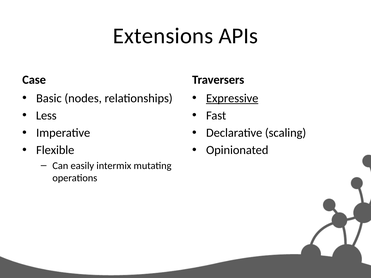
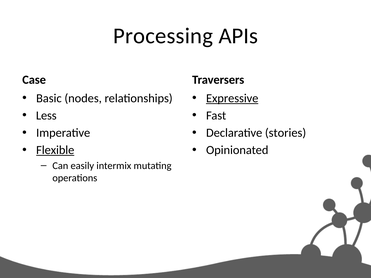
Extensions: Extensions -> Processing
scaling: scaling -> stories
Flexible underline: none -> present
